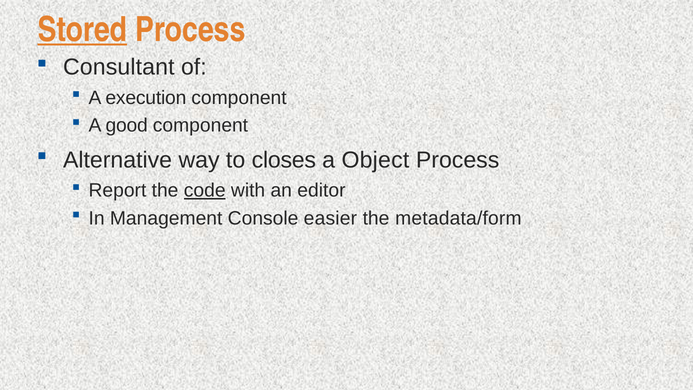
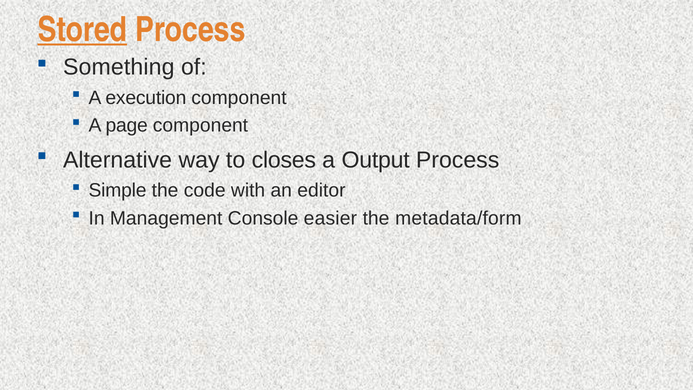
Consultant: Consultant -> Something
good: good -> page
Object: Object -> Output
Report: Report -> Simple
code underline: present -> none
